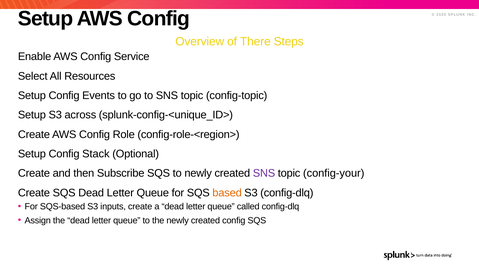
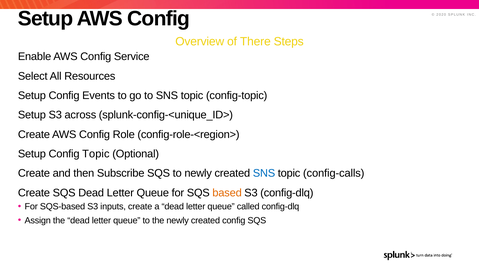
Config Stack: Stack -> Topic
SNS at (264, 174) colour: purple -> blue
config-your: config-your -> config-calls
